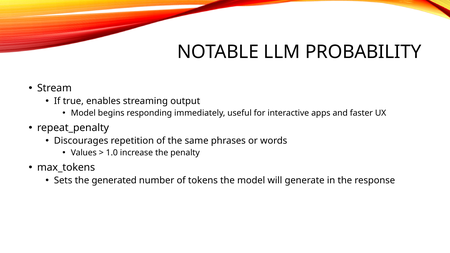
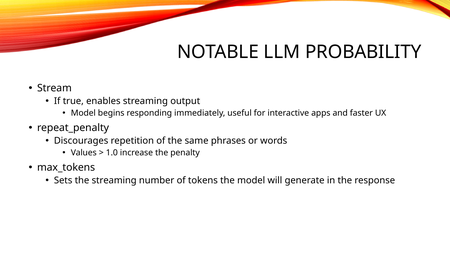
the generated: generated -> streaming
